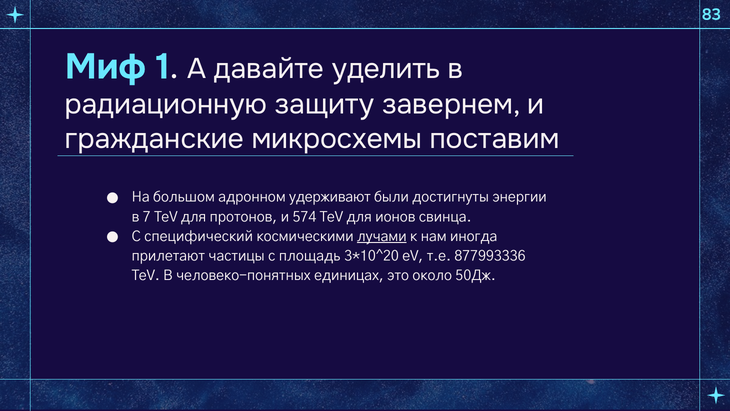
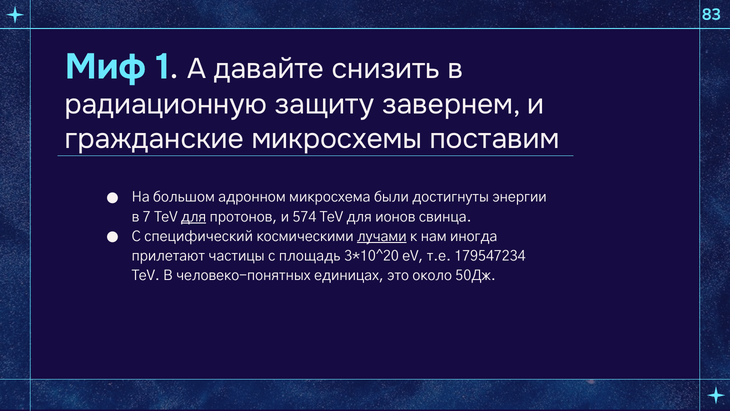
уделить: уделить -> снизить
удерживают: удерживают -> микросхема
для at (194, 217) underline: none -> present
877993336: 877993336 -> 179547234
